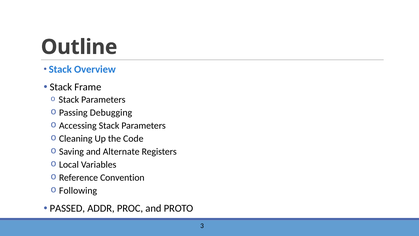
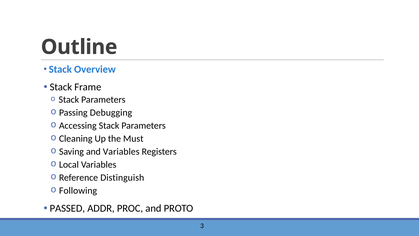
Code: Code -> Must
and Alternate: Alternate -> Variables
Convention: Convention -> Distinguish
